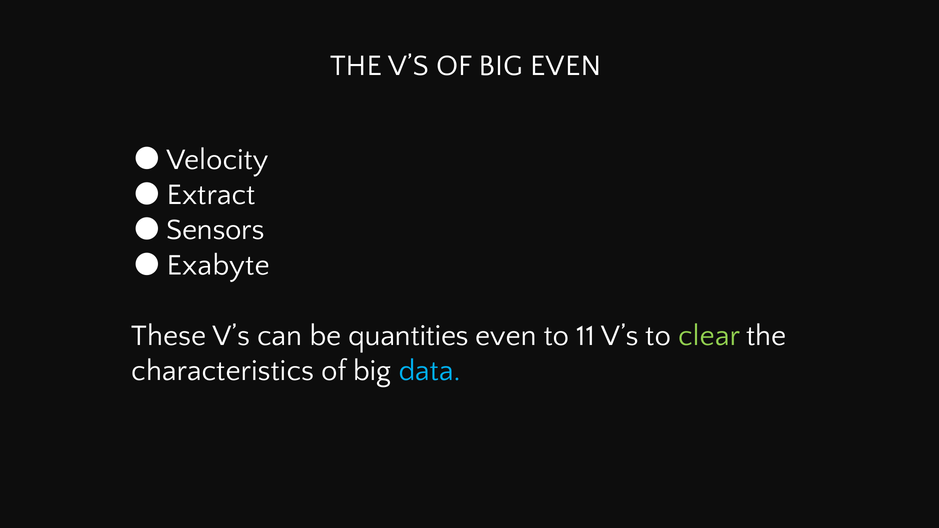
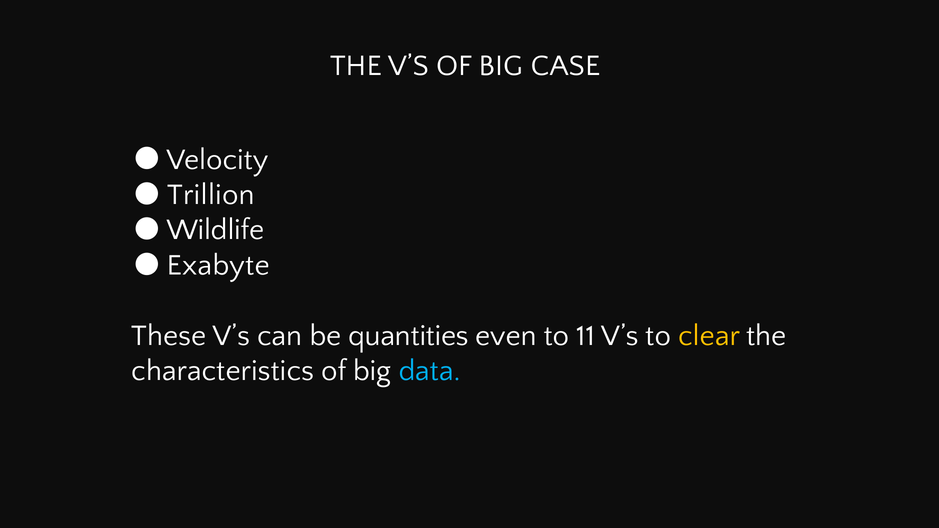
BIG EVEN: EVEN -> CASE
Extract: Extract -> Trillion
Sensors: Sensors -> Wildlife
clear colour: light green -> yellow
